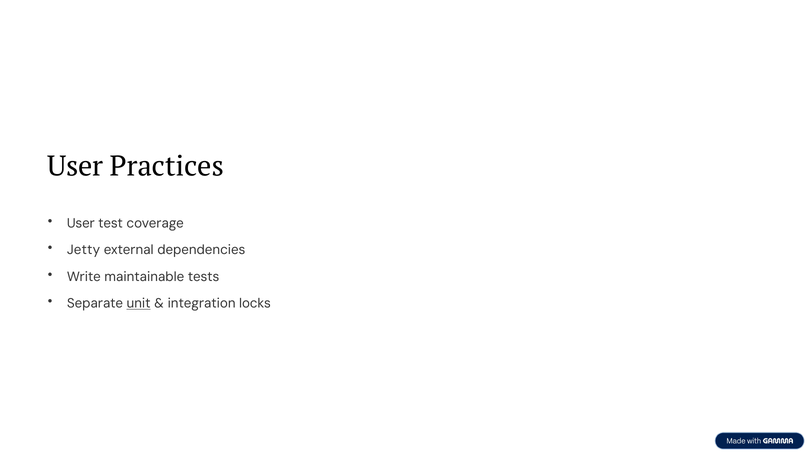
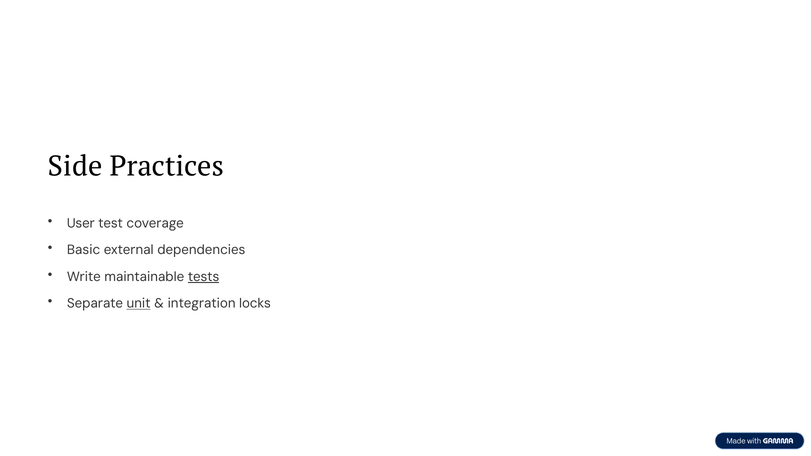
User at (75, 166): User -> Side
Jetty: Jetty -> Basic
tests underline: none -> present
